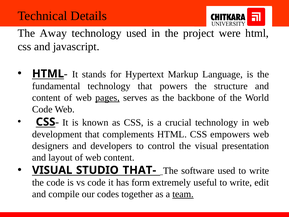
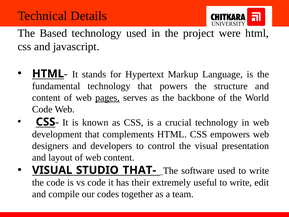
Away: Away -> Based
form: form -> their
team underline: present -> none
